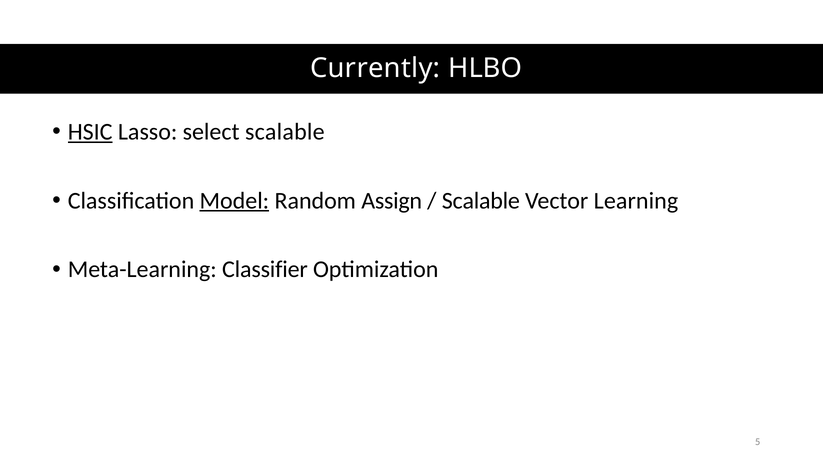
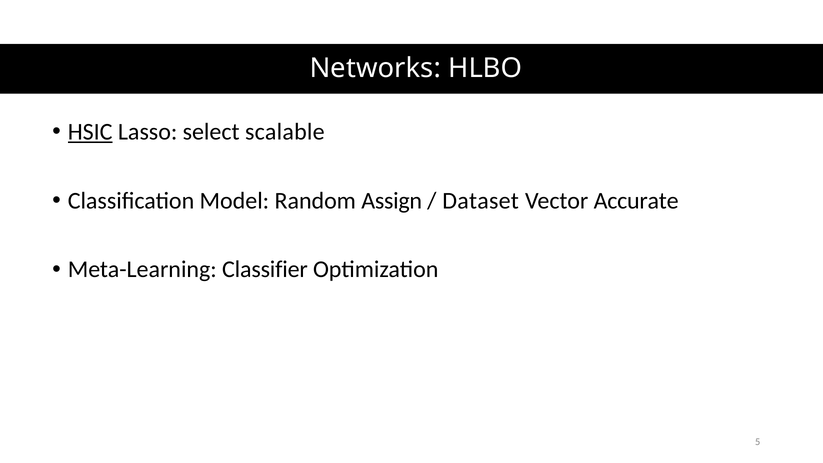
Currently: Currently -> Networks
Model underline: present -> none
Scalable at (481, 201): Scalable -> Dataset
Learning: Learning -> Accurate
